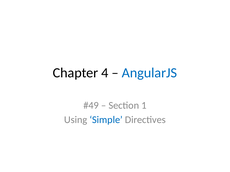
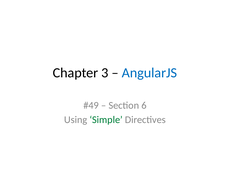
4: 4 -> 3
1: 1 -> 6
Simple colour: blue -> green
